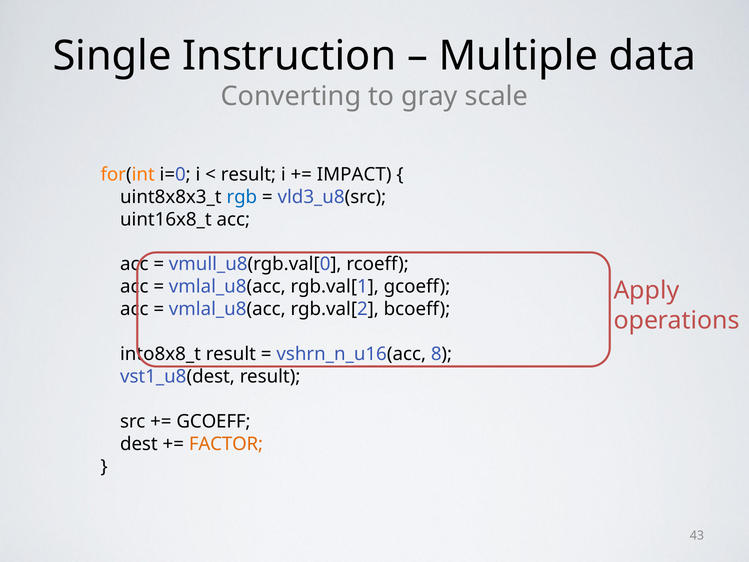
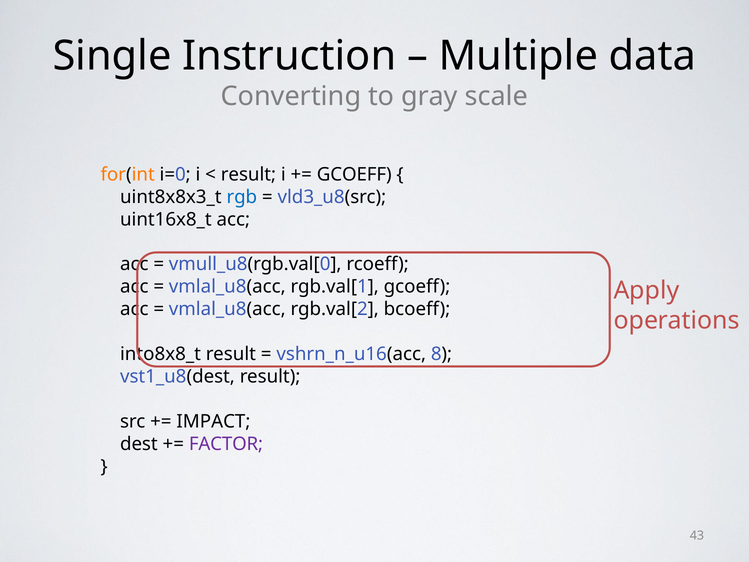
IMPACT at (354, 174): IMPACT -> GCOEFF
GCOEFF at (214, 421): GCOEFF -> IMPACT
FACTOR colour: orange -> purple
